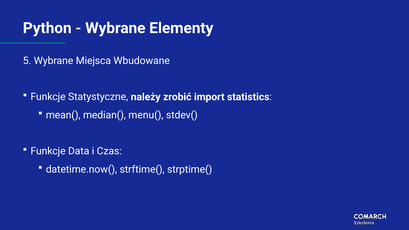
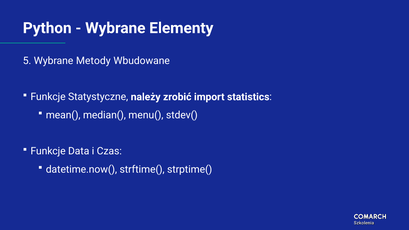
Miejsca: Miejsca -> Metody
